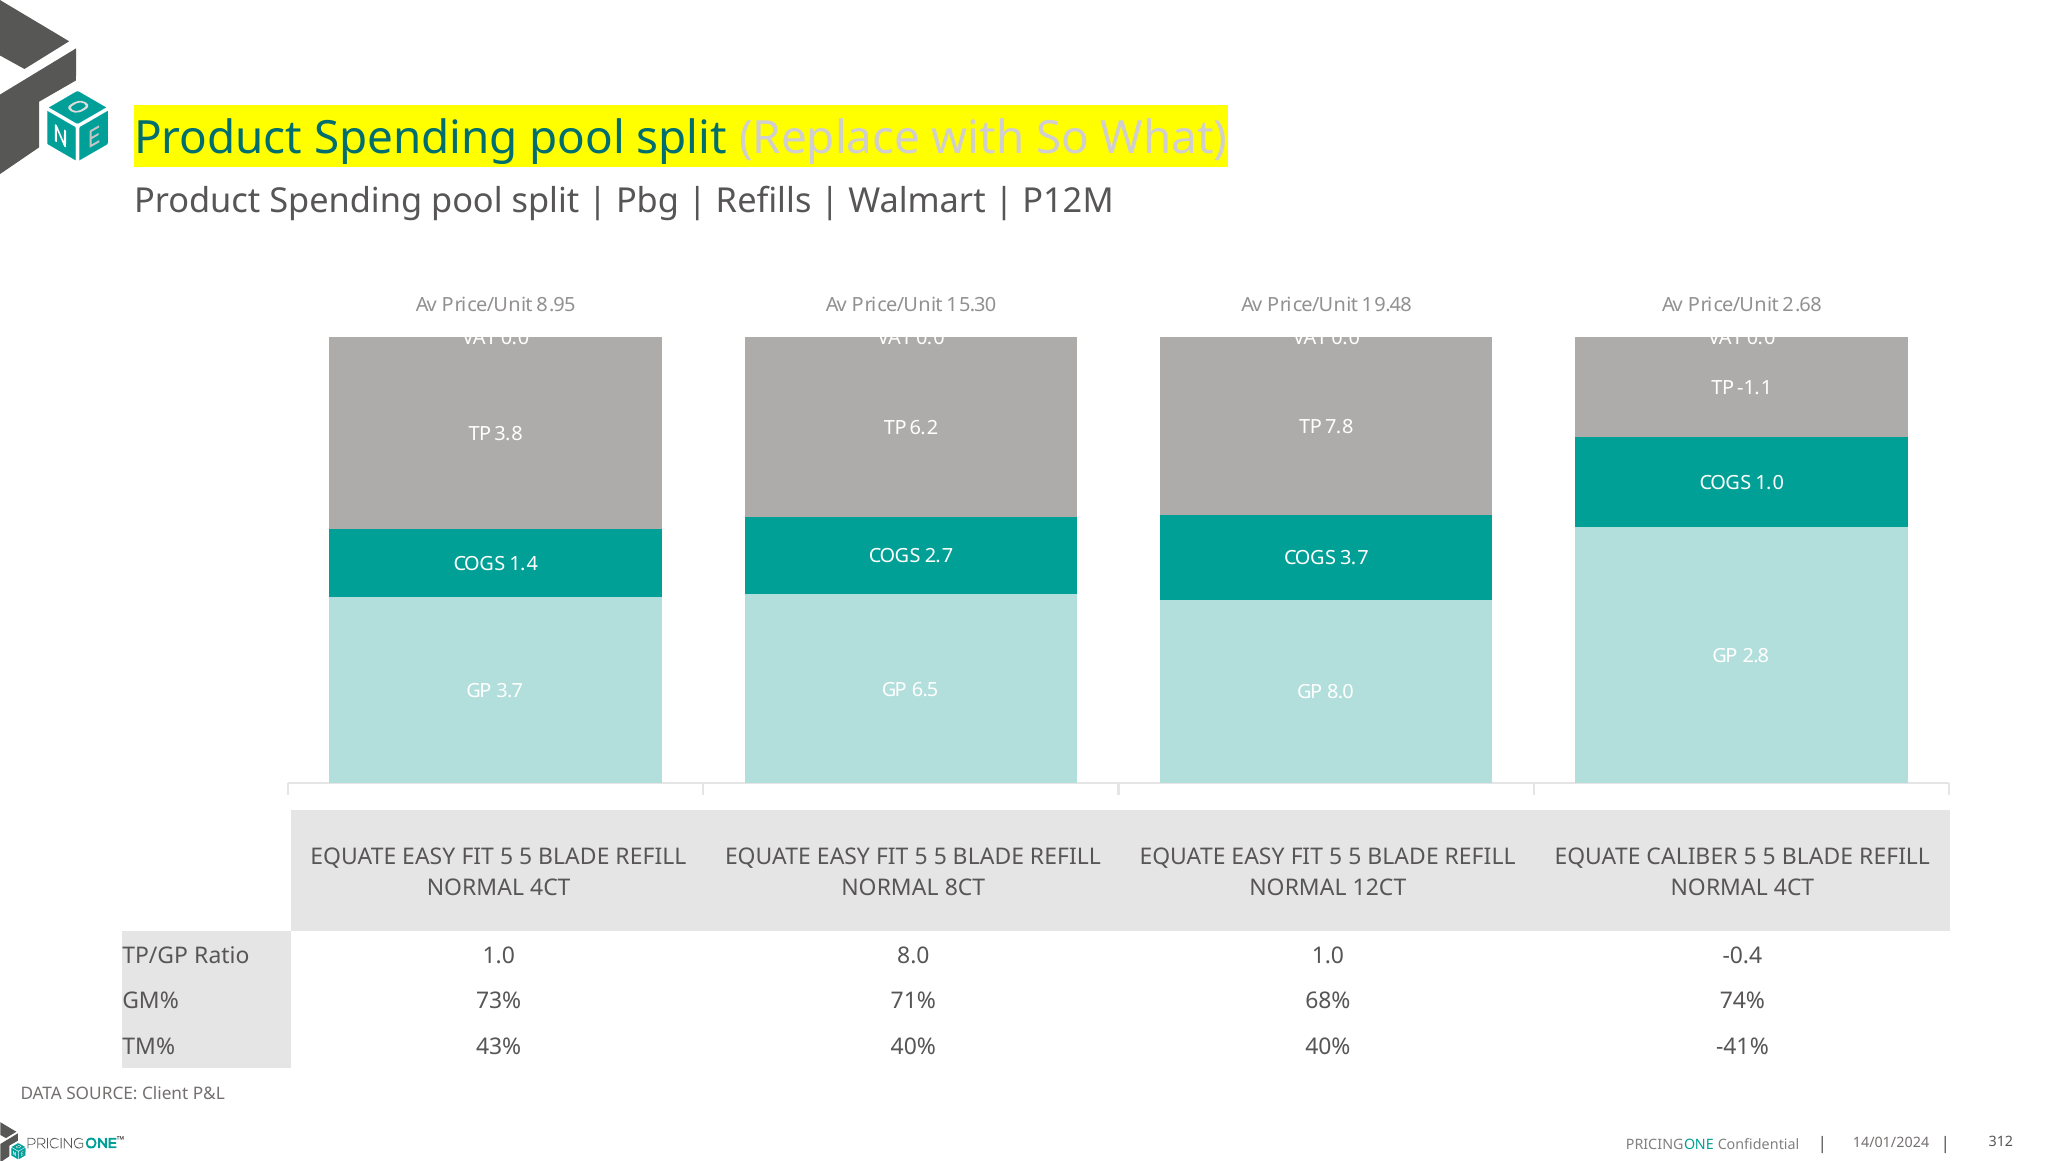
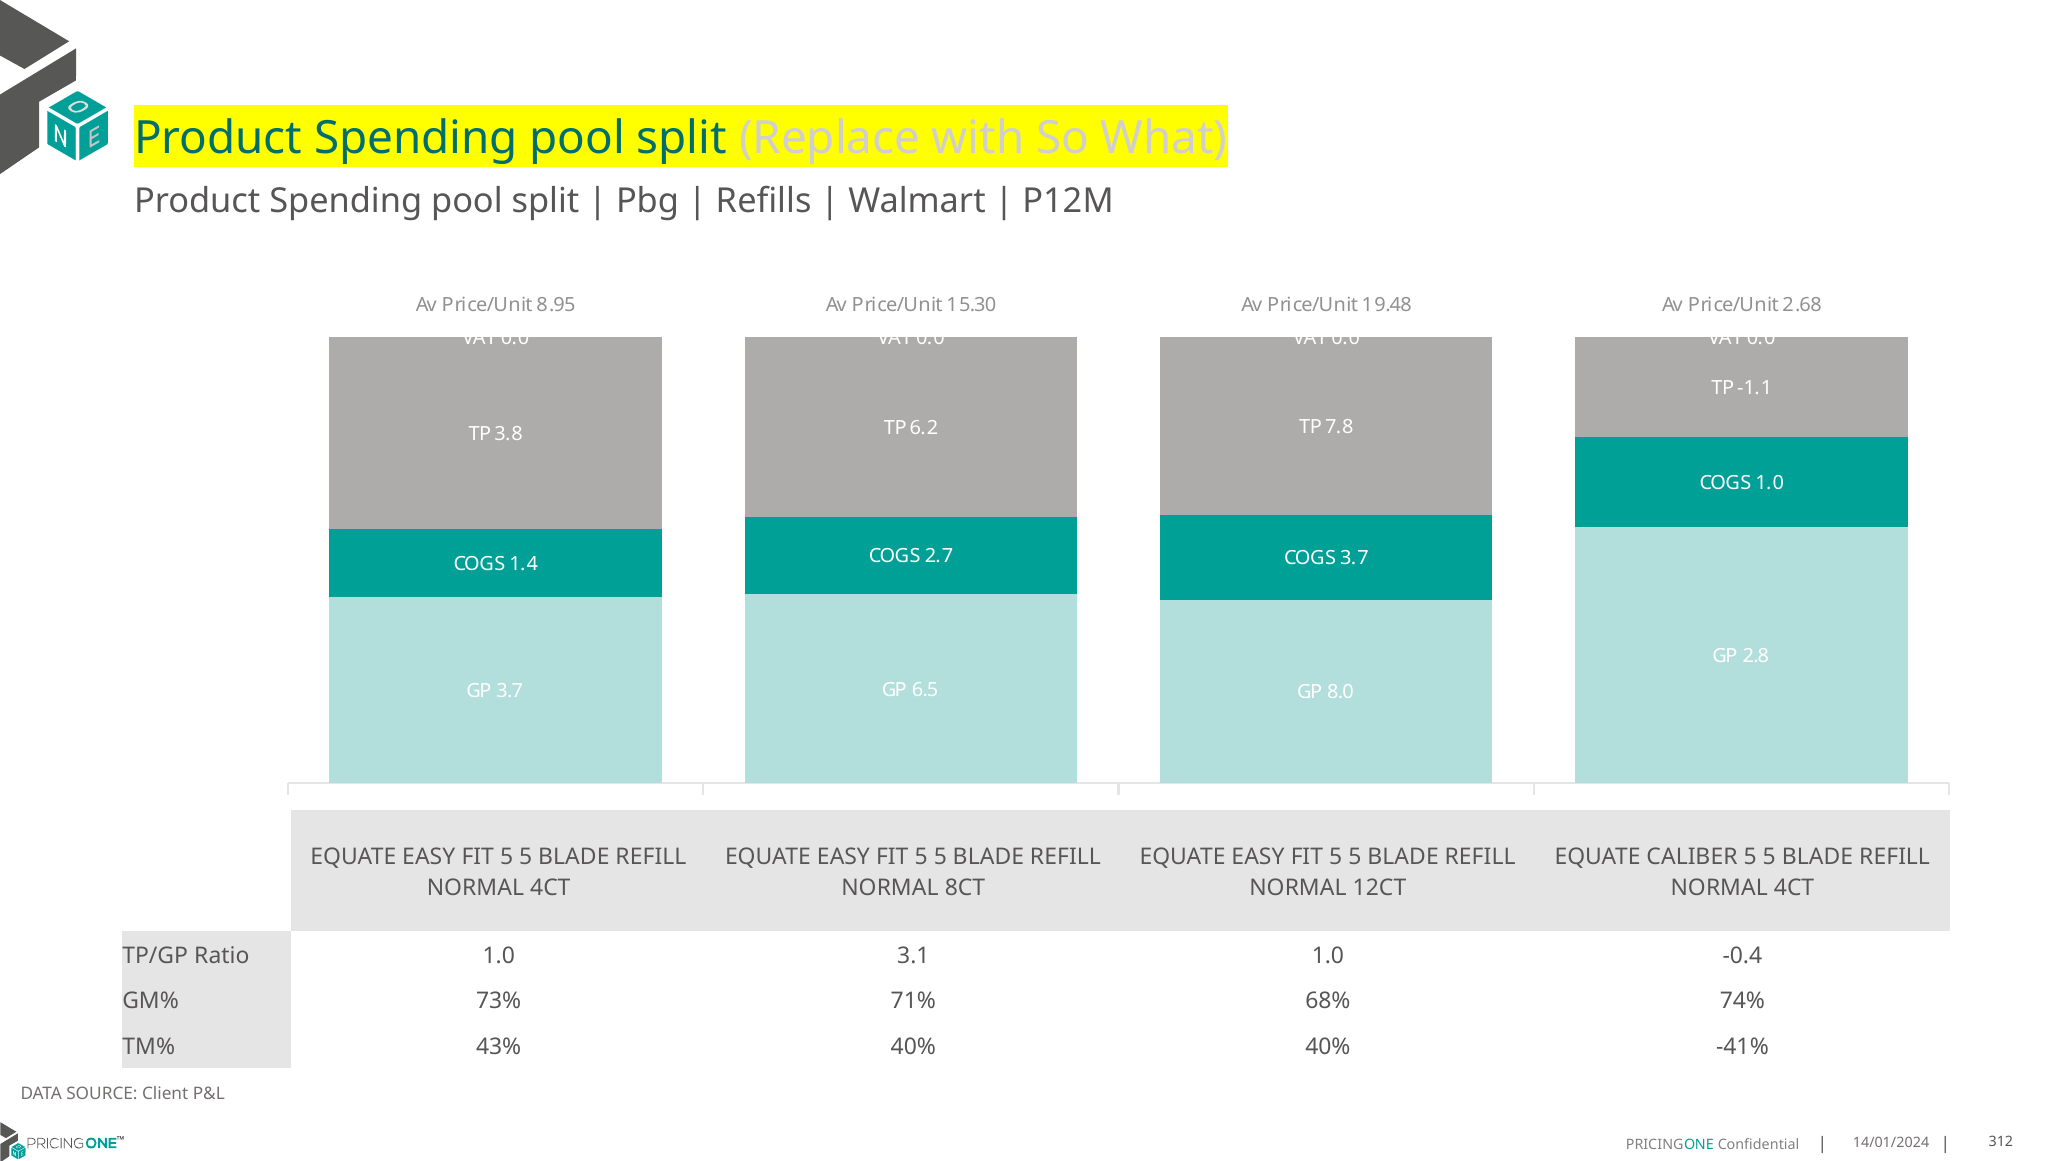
1.0 8.0: 8.0 -> 3.1
